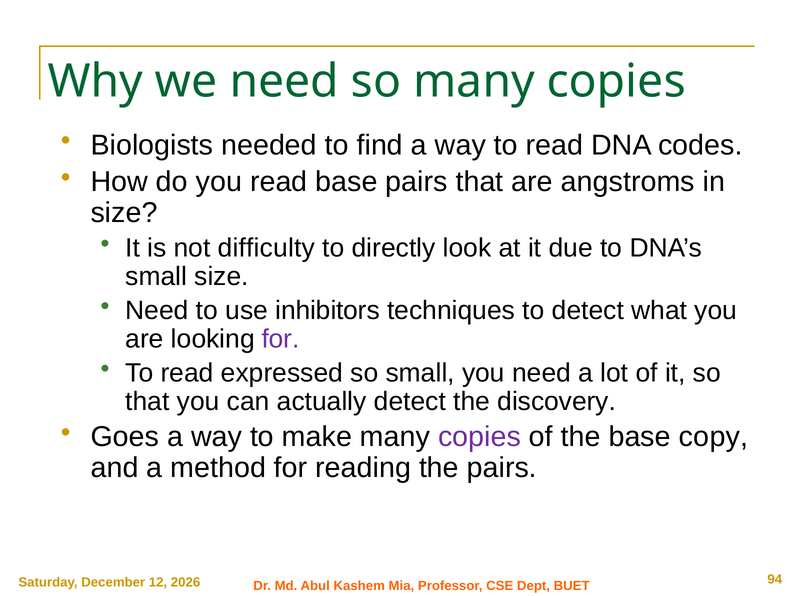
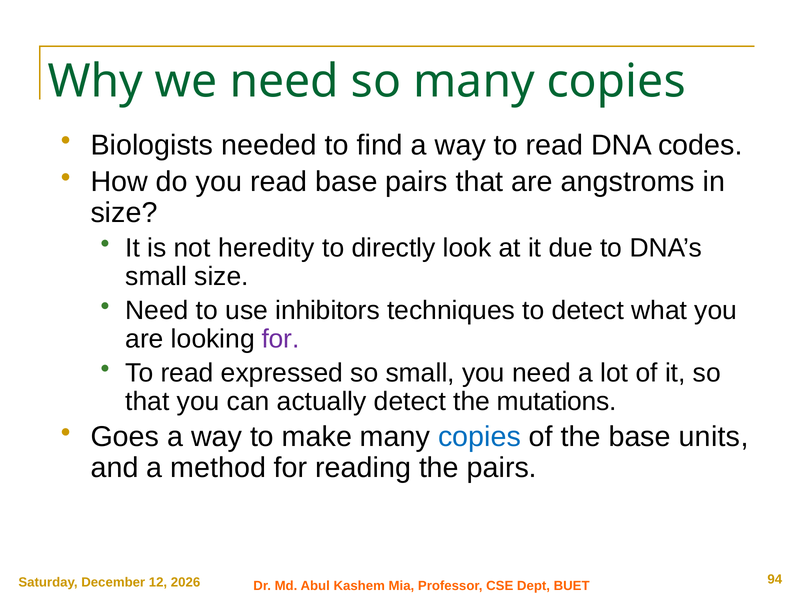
difficulty: difficulty -> heredity
discovery: discovery -> mutations
copies at (480, 437) colour: purple -> blue
copy: copy -> units
